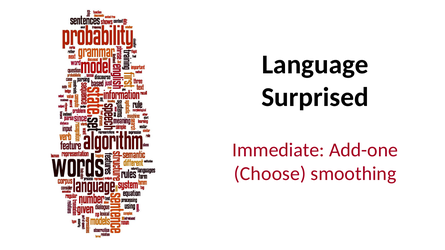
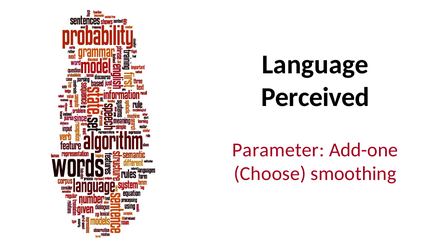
Surprised: Surprised -> Perceived
Immediate: Immediate -> Parameter
